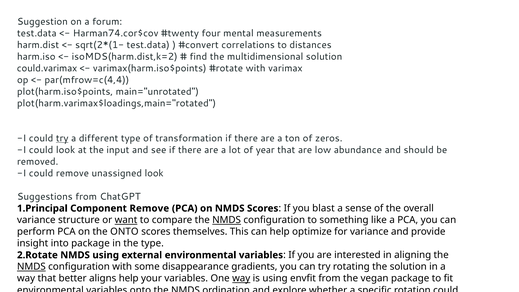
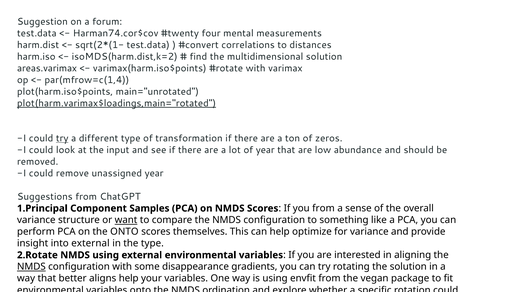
could.varimax: could.varimax -> areas.varimax
par(mfrow=c(4,4: par(mfrow=c(4,4 -> par(mfrow=c(1,4
plot(harm.varimax$loadings,main="rotated underline: none -> present
unassigned look: look -> year
Component Remove: Remove -> Samples
you blast: blast -> from
NMDS at (227, 220) underline: present -> none
into package: package -> external
way at (241, 278) underline: present -> none
